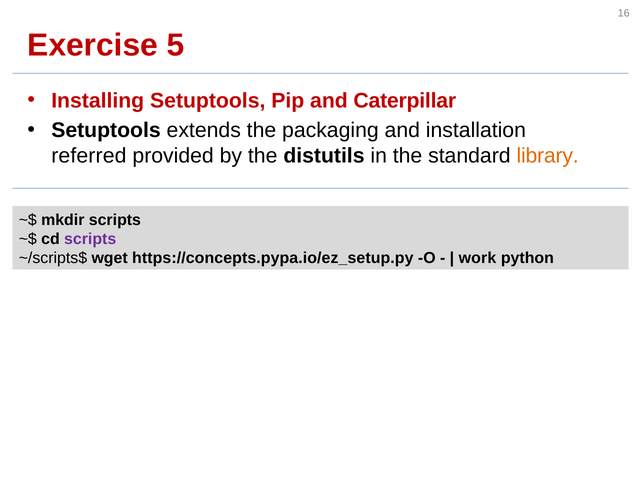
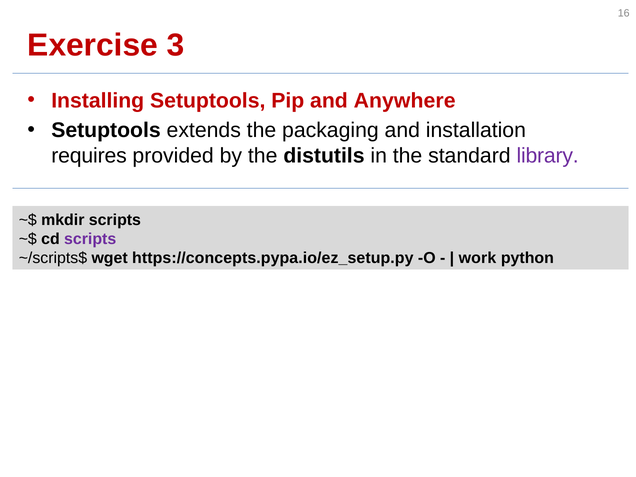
5: 5 -> 3
Caterpillar: Caterpillar -> Anywhere
referred: referred -> requires
library colour: orange -> purple
